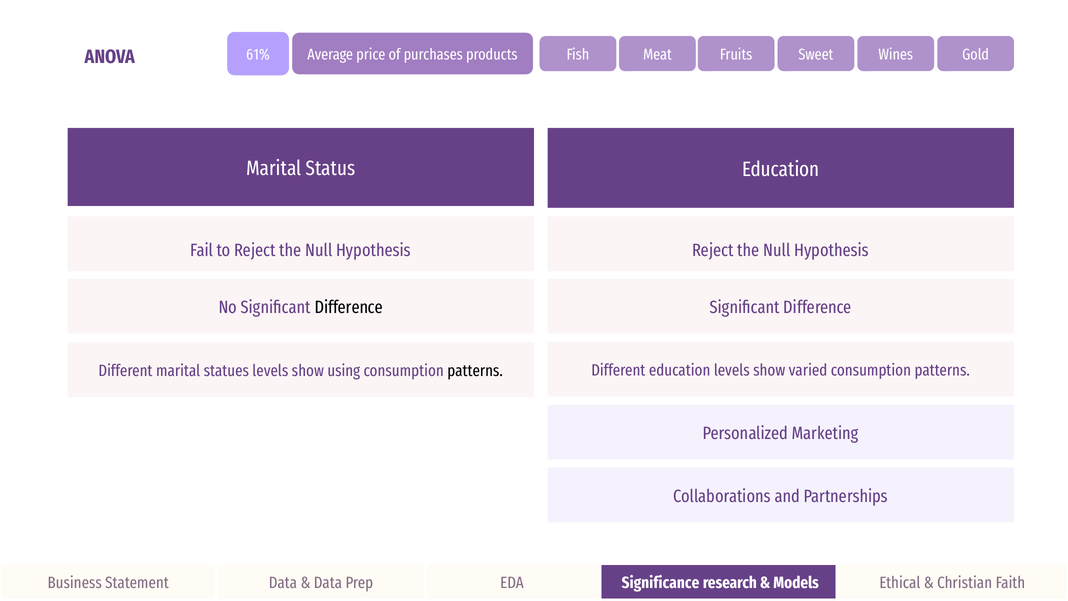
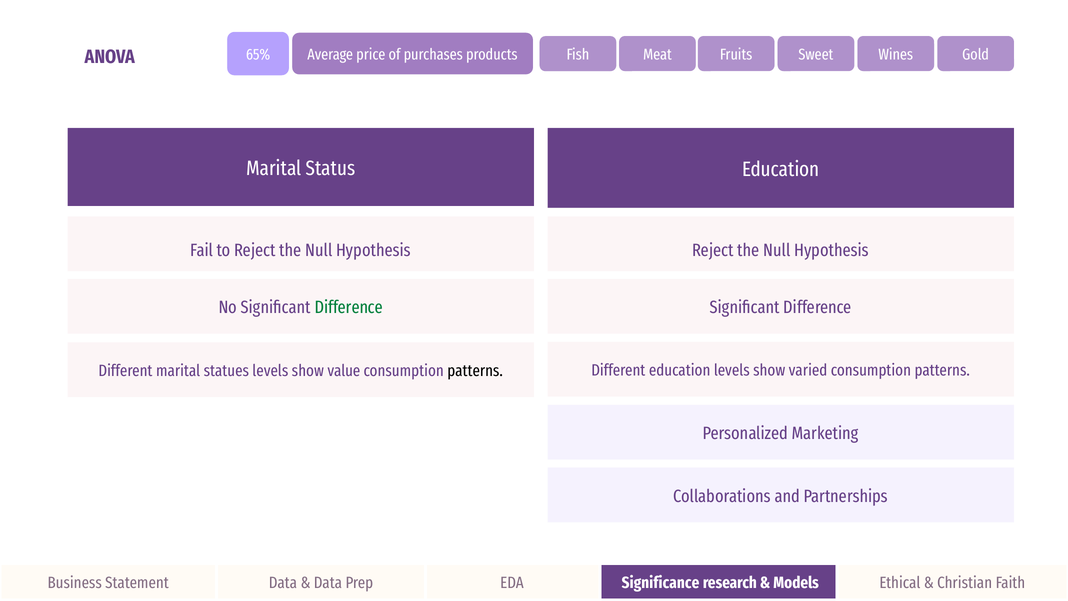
61%: 61% -> 65%
Difference at (349, 307) colour: black -> green
using: using -> value
